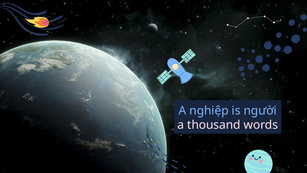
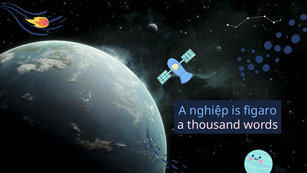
người: người -> figaro
